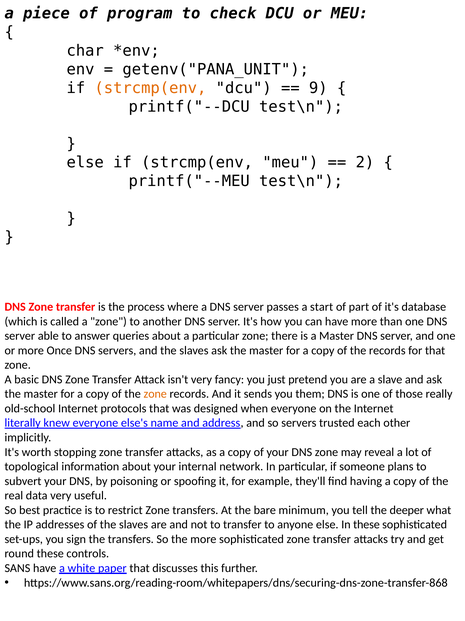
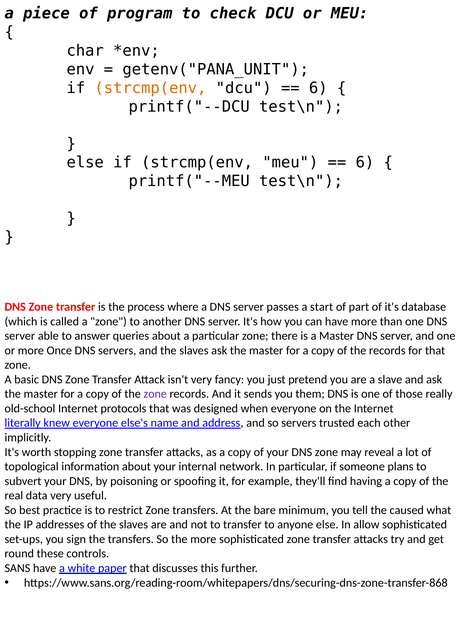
9 at (318, 88): 9 -> 6
2 at (365, 162): 2 -> 6
zone at (155, 393) colour: orange -> purple
deeper: deeper -> caused
In these: these -> allow
